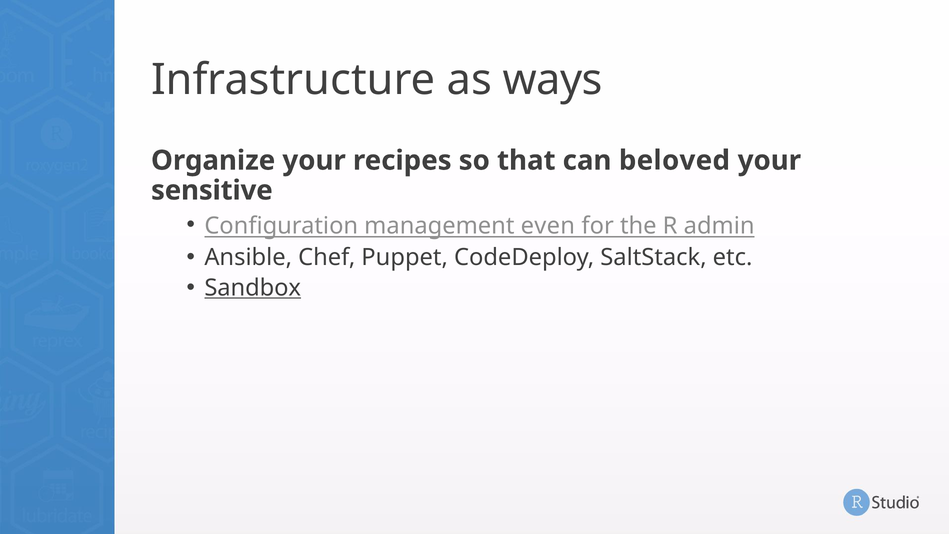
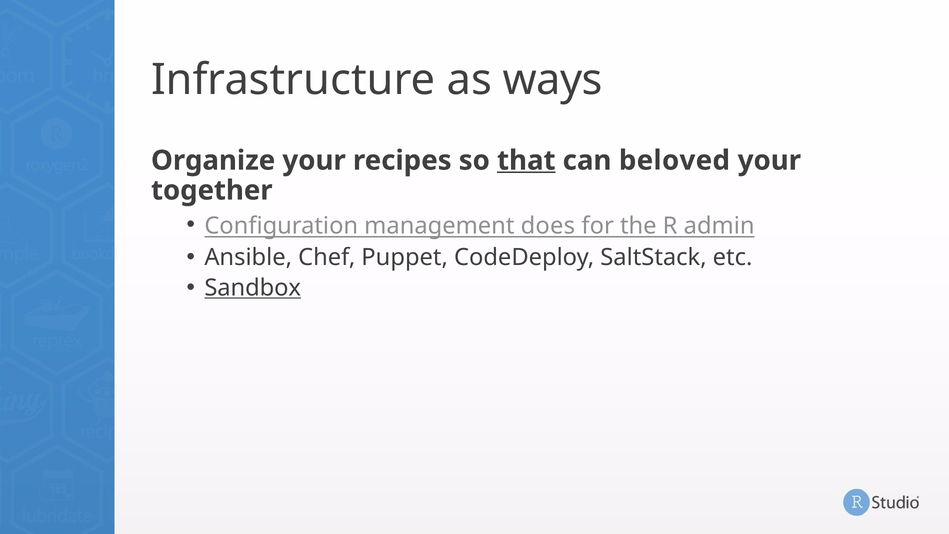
that underline: none -> present
sensitive: sensitive -> together
even: even -> does
